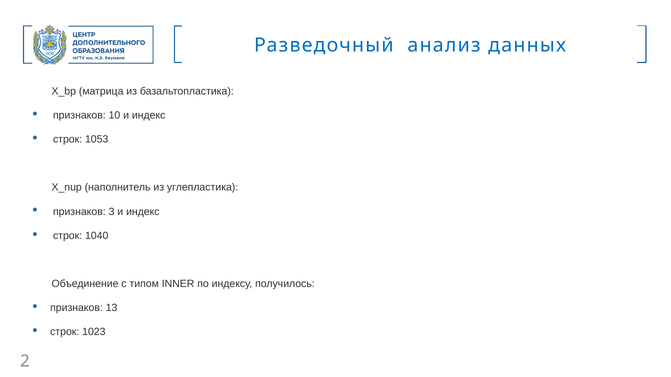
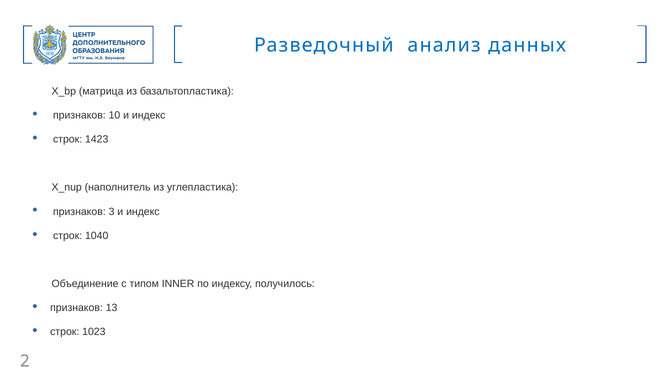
1053: 1053 -> 1423
